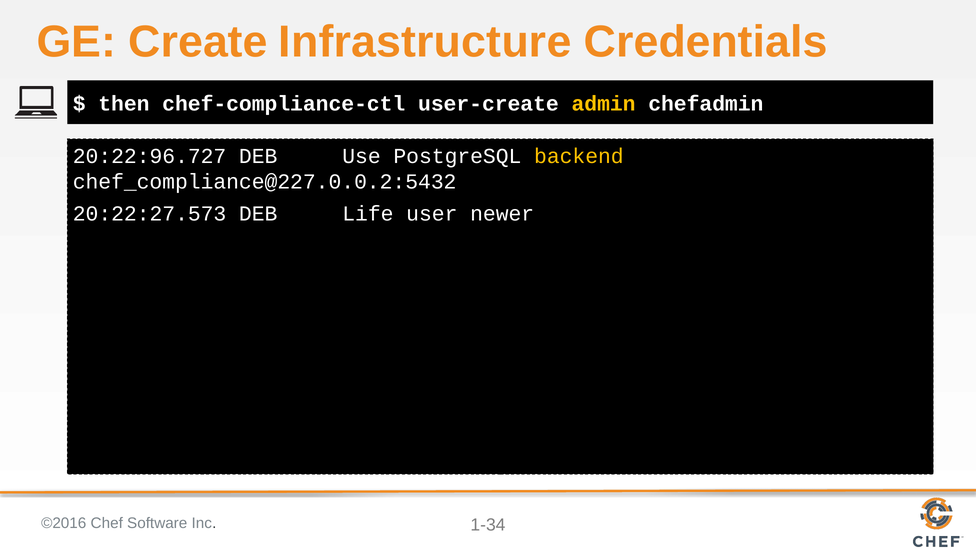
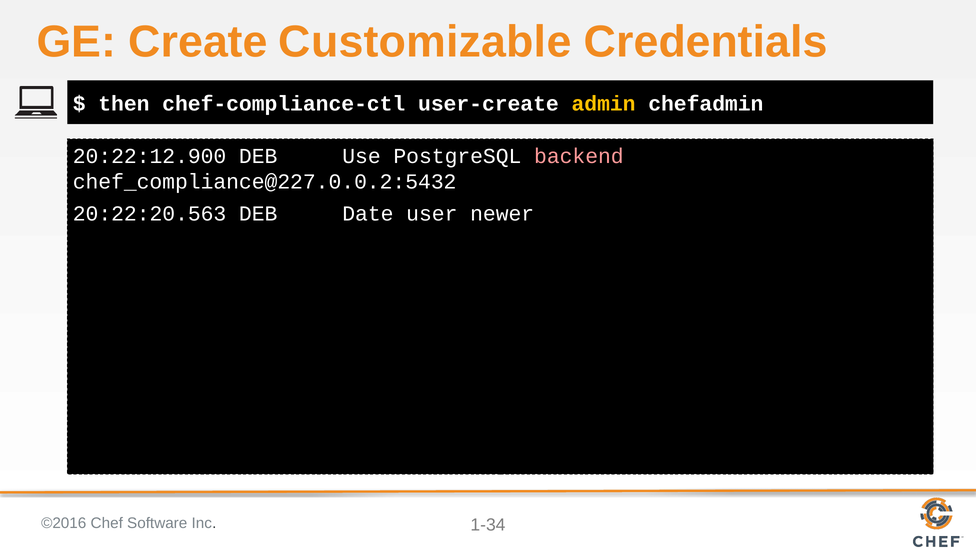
Infrastructure: Infrastructure -> Customizable
20:22:96.727: 20:22:96.727 -> 20:22:12.900
backend colour: yellow -> pink
20:22:27.573: 20:22:27.573 -> 20:22:20.563
Life: Life -> Date
